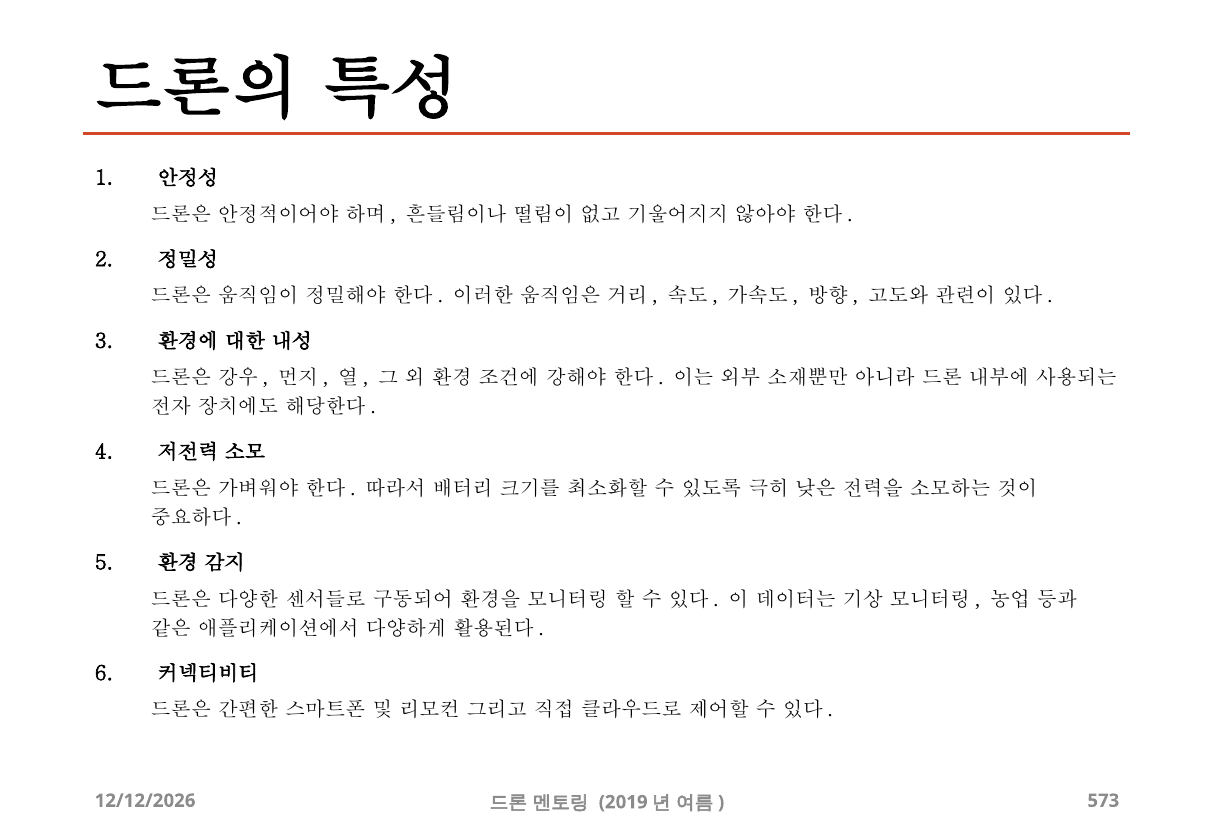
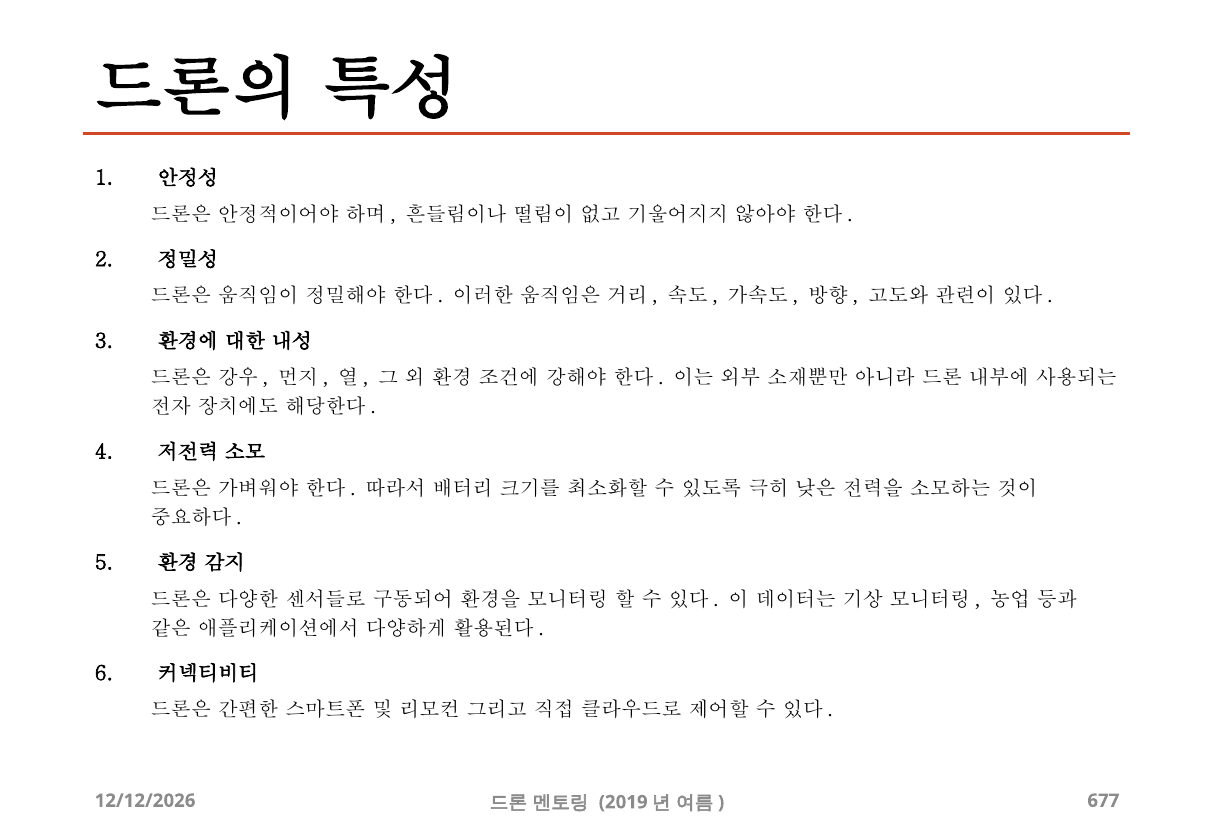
573: 573 -> 677
